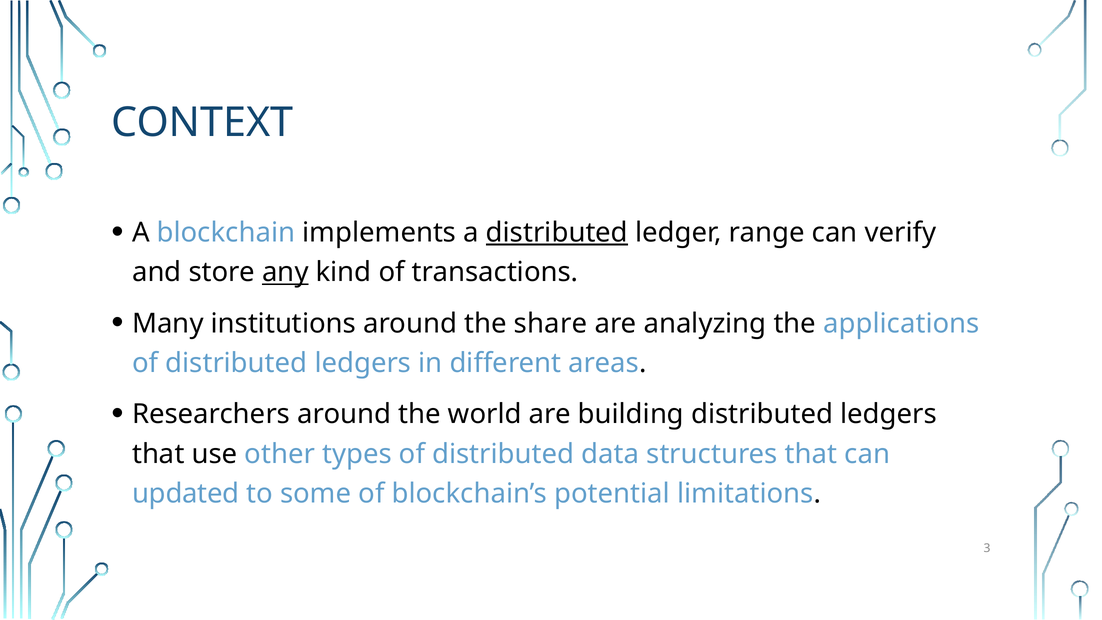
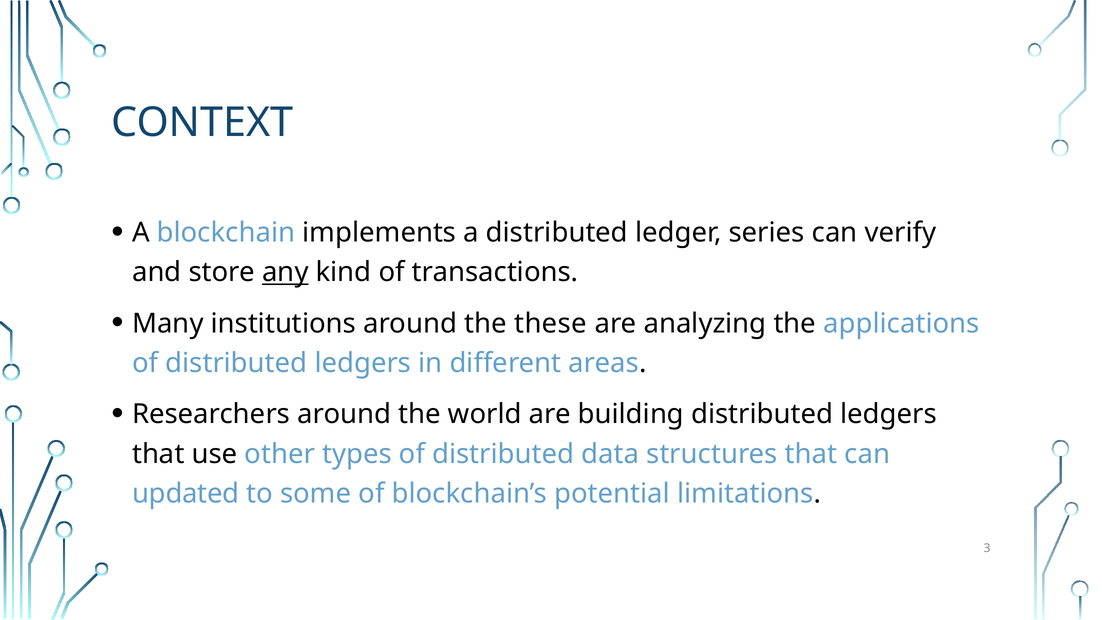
distributed at (557, 233) underline: present -> none
range: range -> series
share: share -> these
